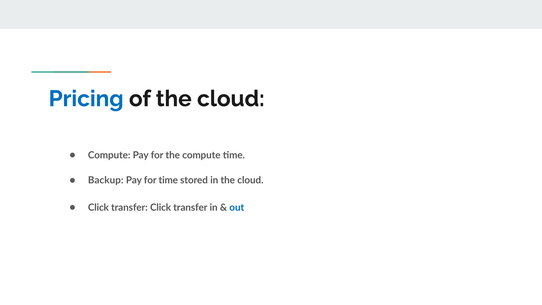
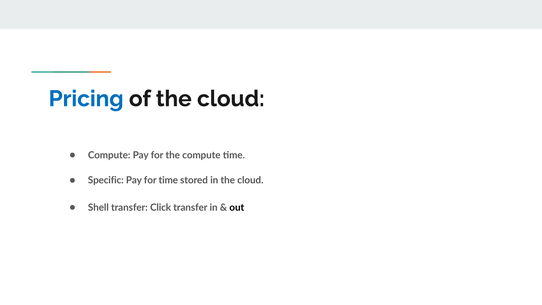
Backup: Backup -> Specific
Click at (98, 207): Click -> Shell
out colour: blue -> black
